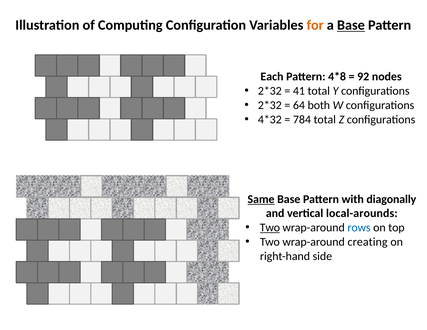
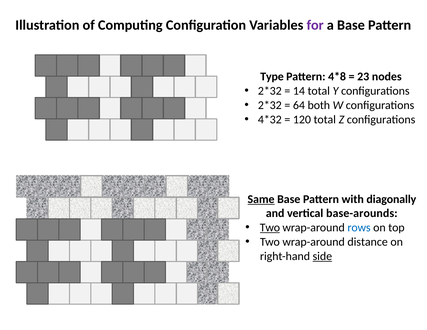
for colour: orange -> purple
Base at (351, 25) underline: present -> none
Each: Each -> Type
92: 92 -> 23
41: 41 -> 14
784: 784 -> 120
local-arounds: local-arounds -> base-arounds
creating: creating -> distance
side underline: none -> present
